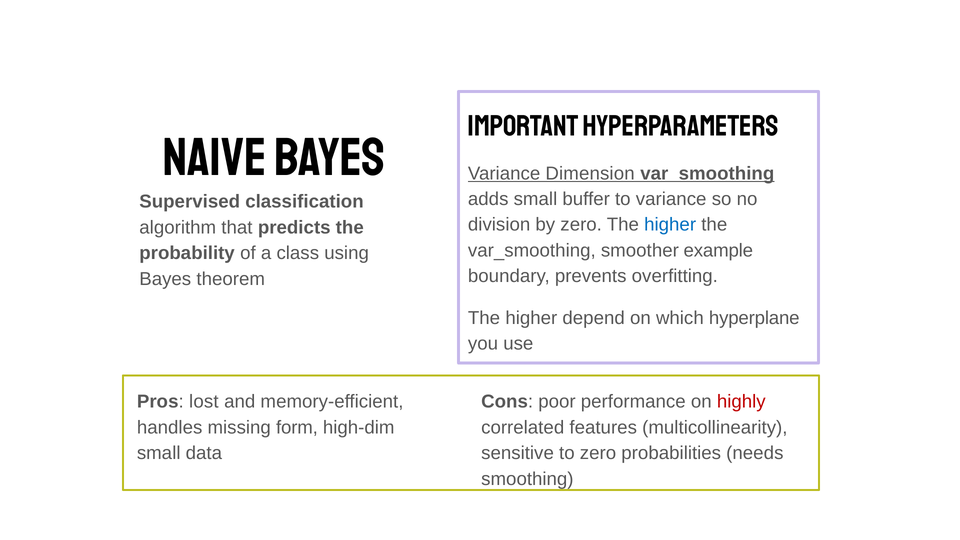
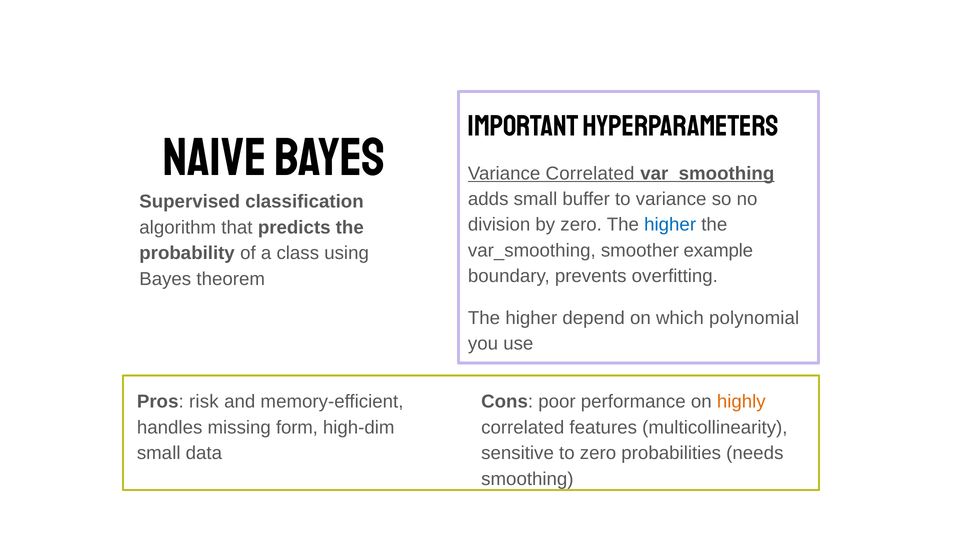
Variance Dimension: Dimension -> Correlated
hyperplane: hyperplane -> polynomial
highly colour: red -> orange
lost: lost -> risk
